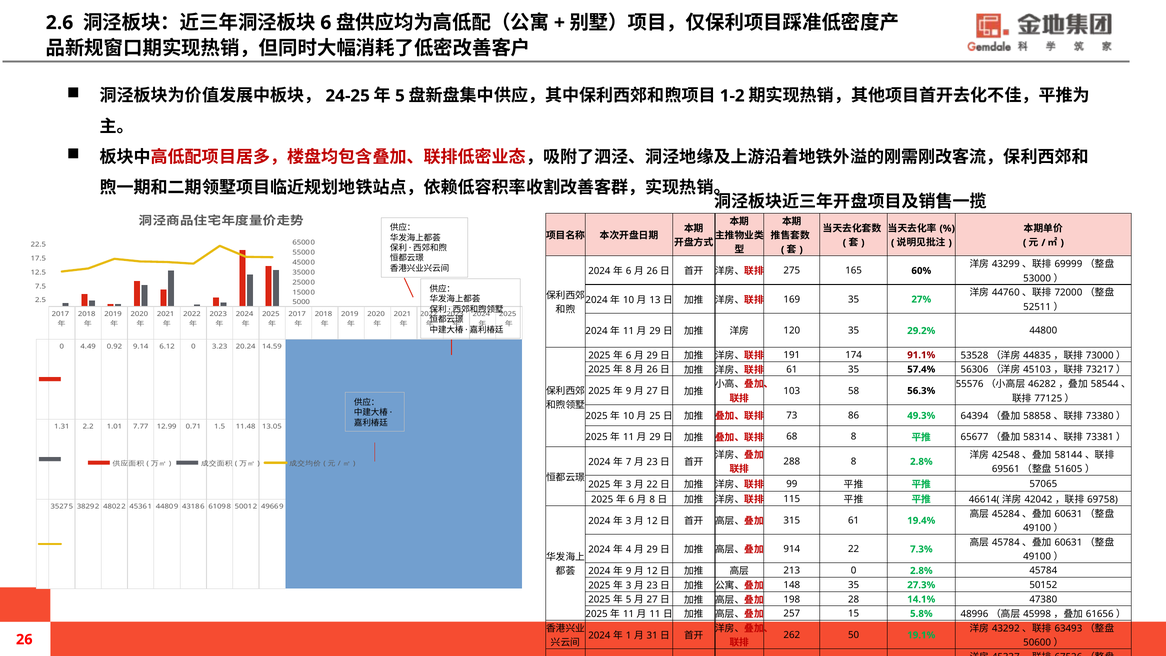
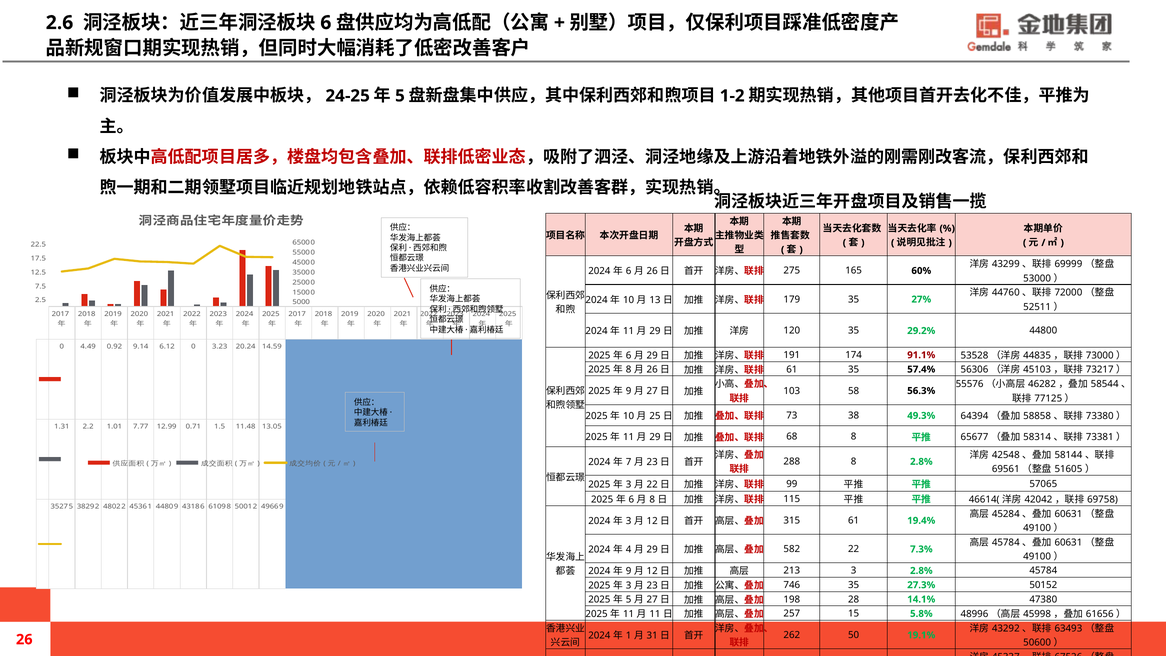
169: 169 -> 179
86: 86 -> 38
914: 914 -> 582
213 0: 0 -> 3
148: 148 -> 746
